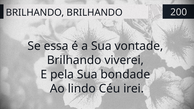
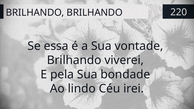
200: 200 -> 220
